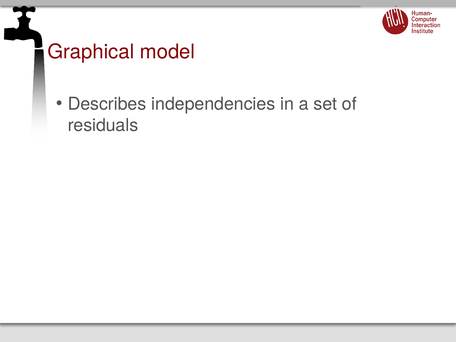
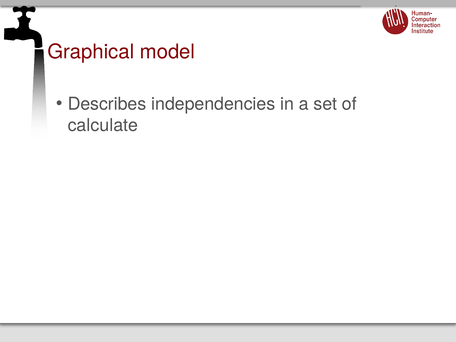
residuals: residuals -> calculate
